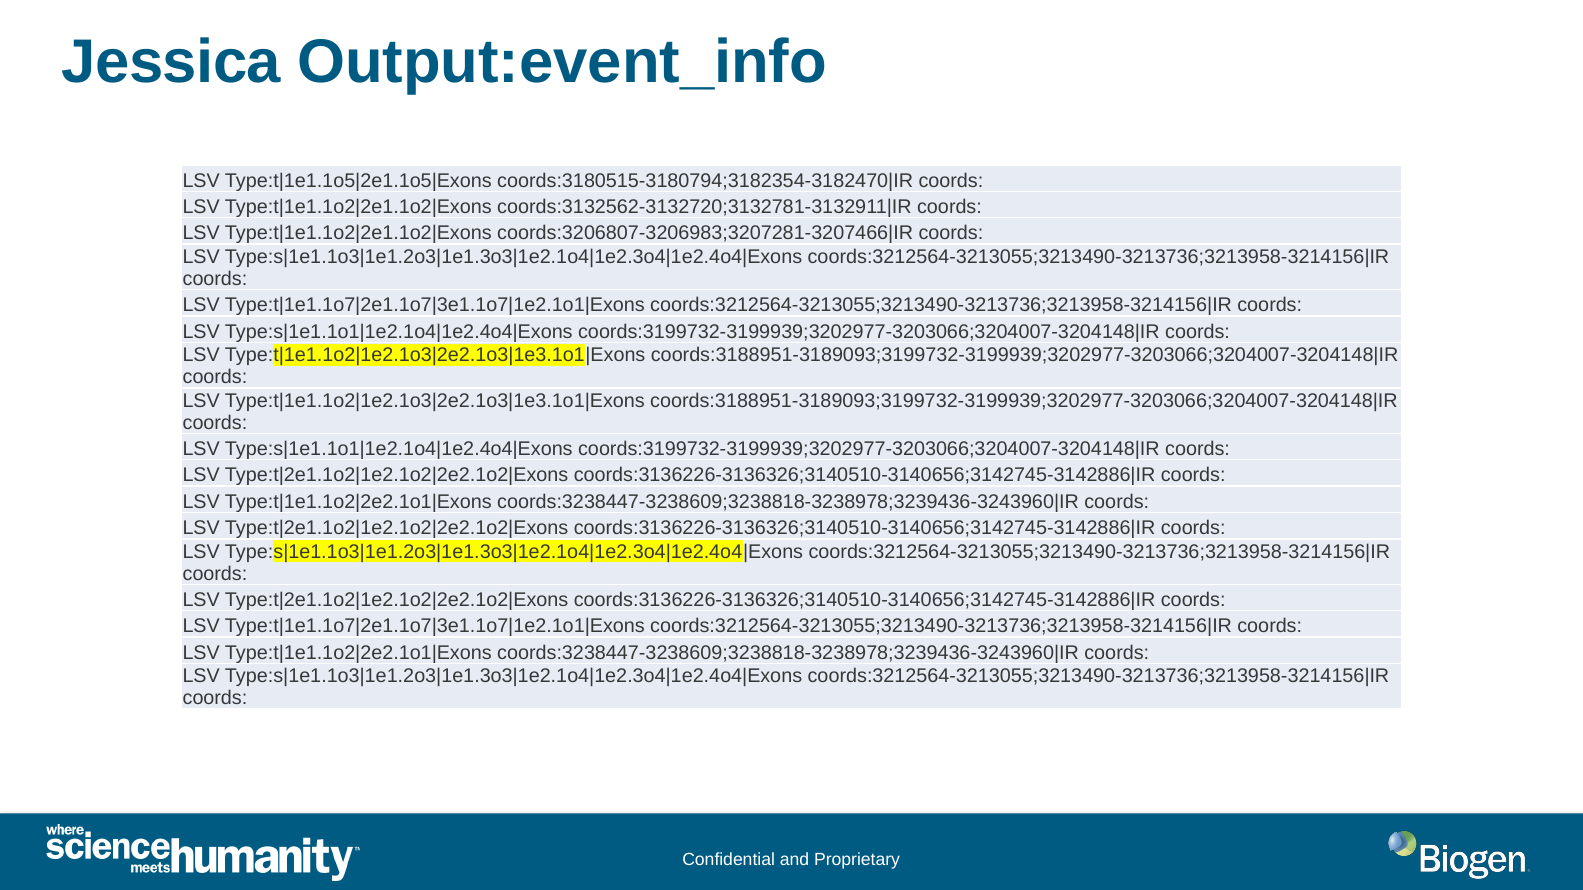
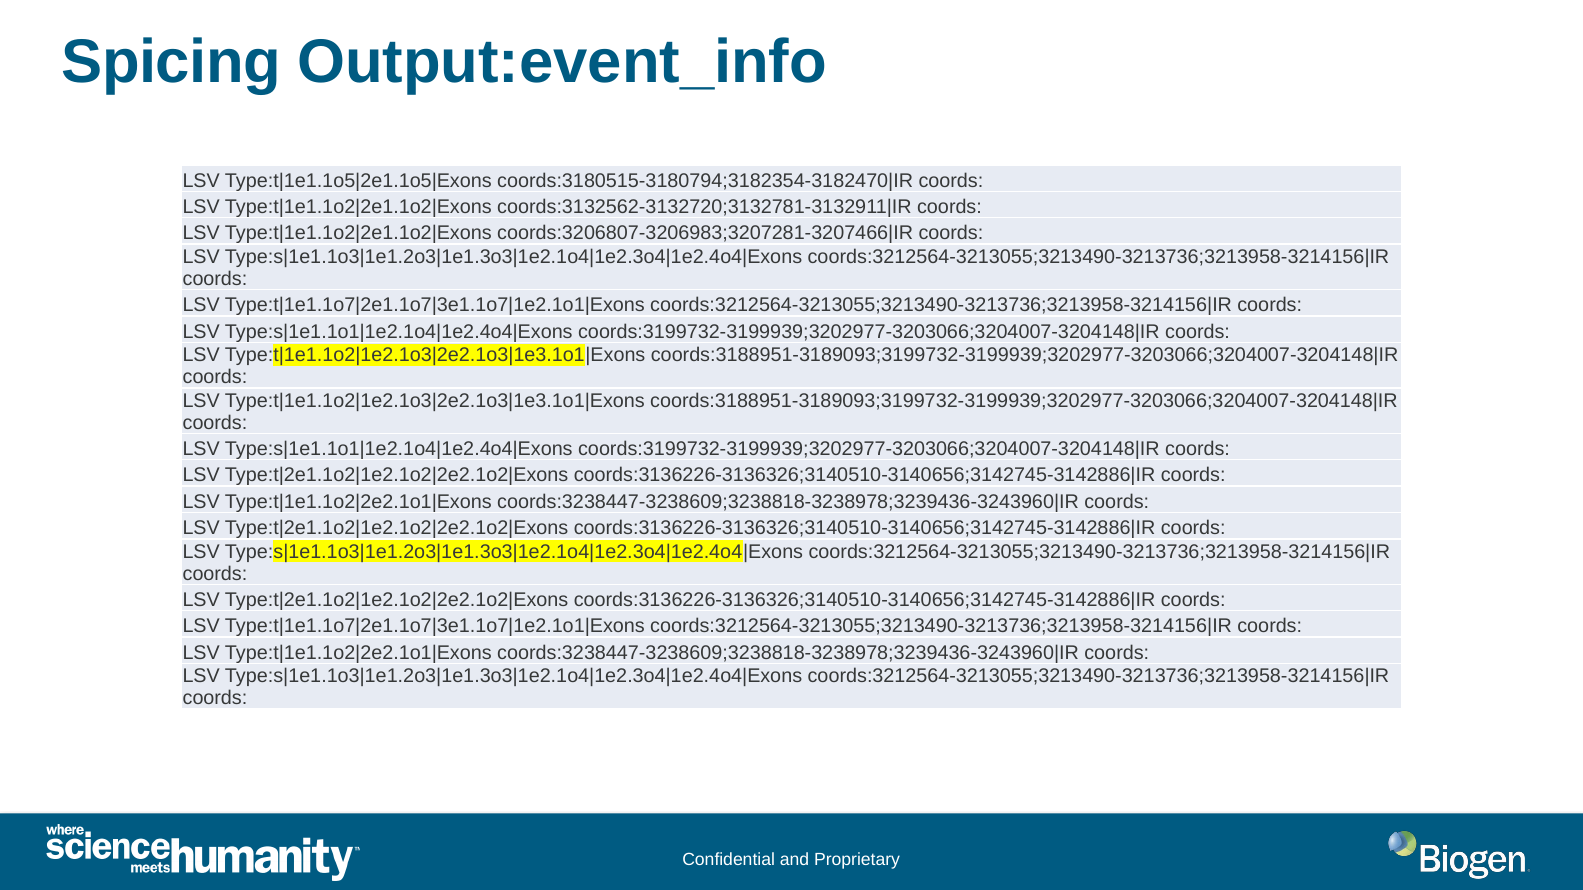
Jessica: Jessica -> Spicing
